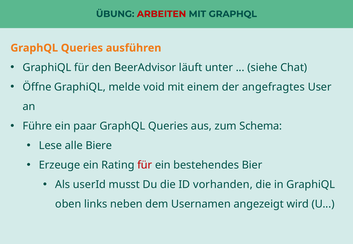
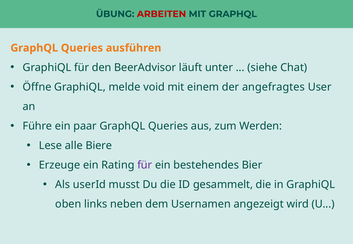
Schema: Schema -> Werden
für at (145, 165) colour: red -> purple
vorhanden: vorhanden -> gesammelt
